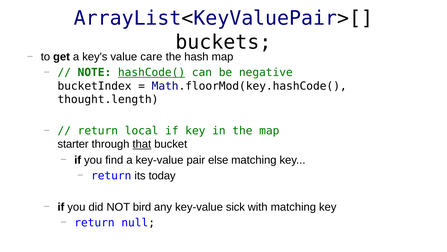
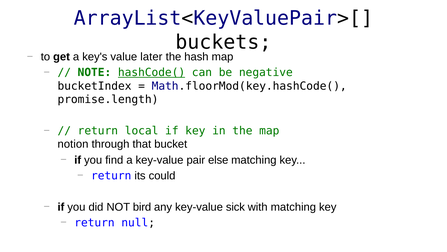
care: care -> later
thought.length: thought.length -> promise.length
starter: starter -> notion
that underline: present -> none
today: today -> could
